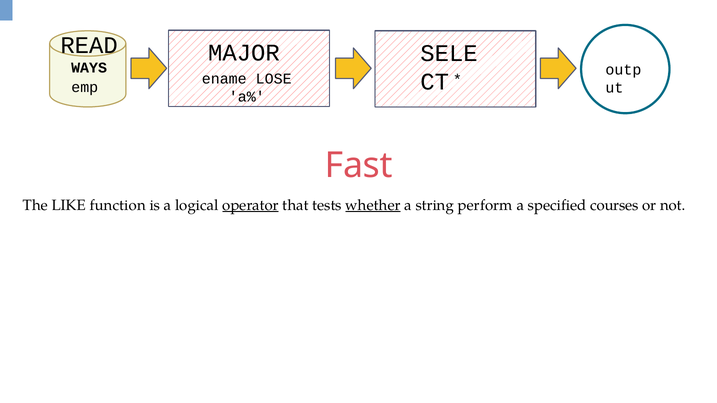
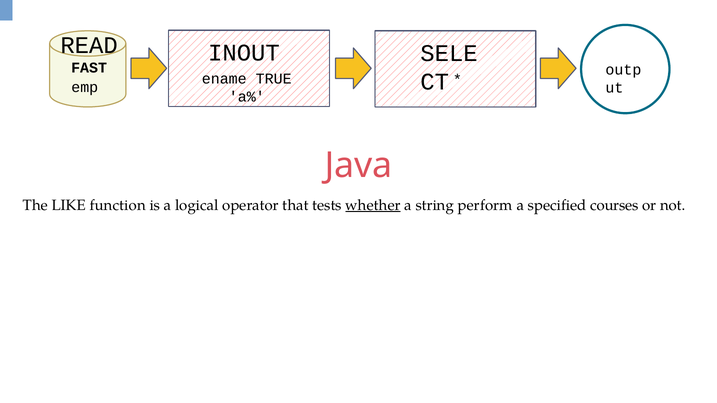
MAJOR: MAJOR -> INOUT
WAYS: WAYS -> FAST
LOSE: LOSE -> TRUE
Fast: Fast -> Java
operator underline: present -> none
